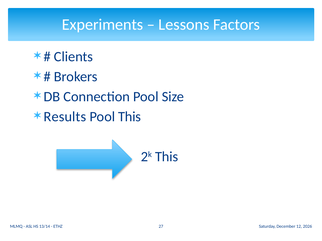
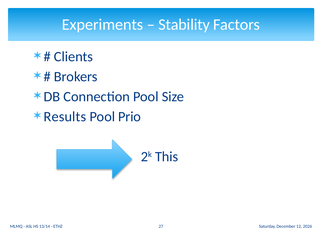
Lessons: Lessons -> Stability
Pool This: This -> Prio
